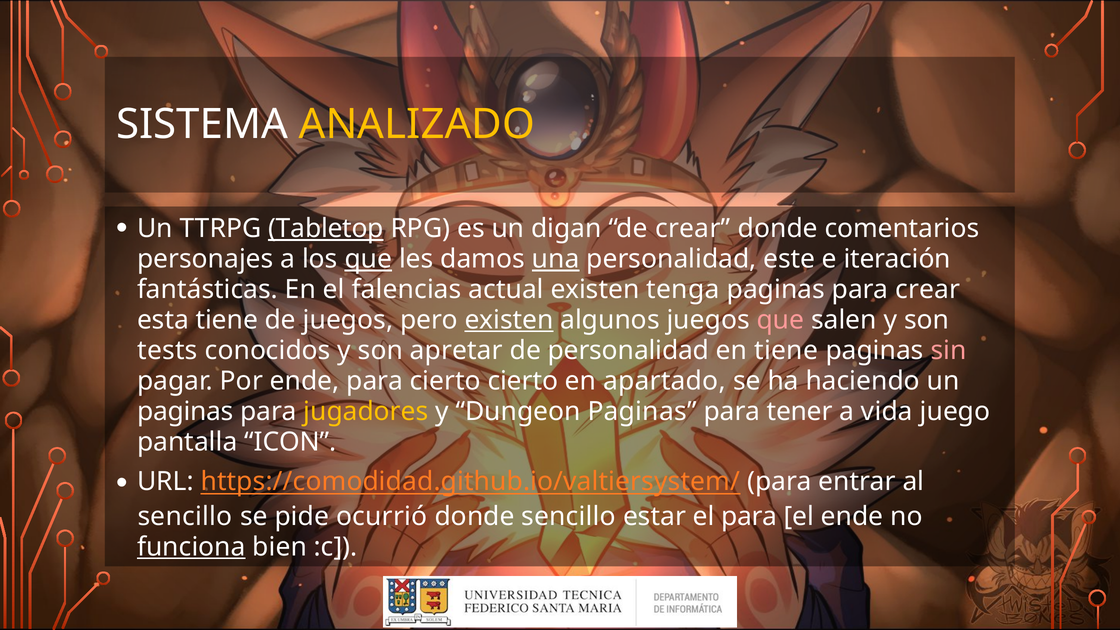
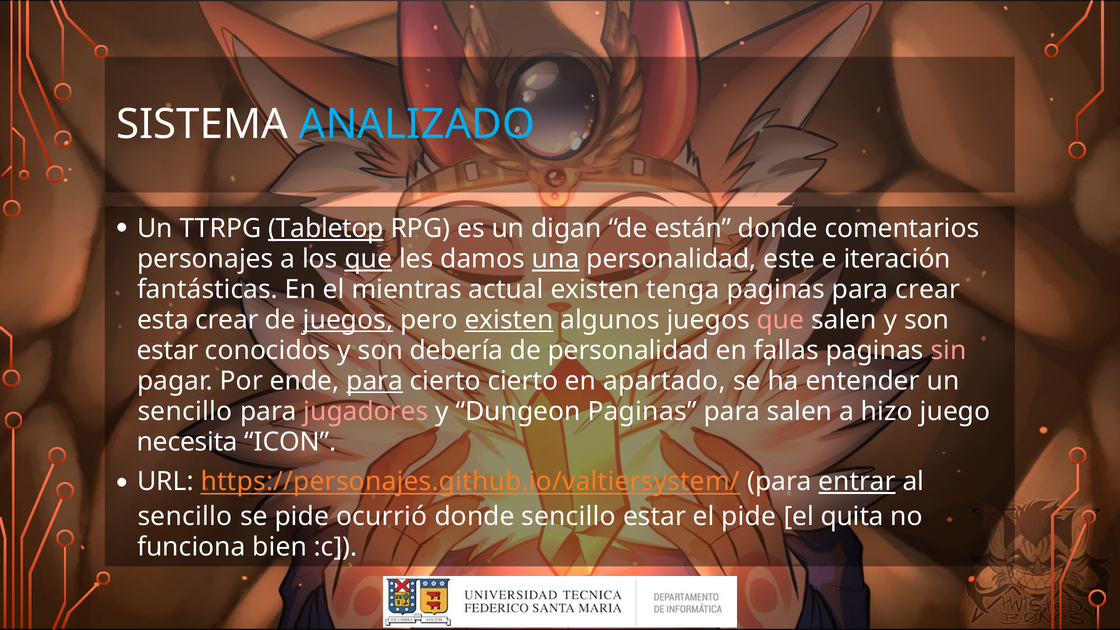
ANALIZADO colour: yellow -> light blue
de crear: crear -> están
falencias: falencias -> mientras
esta tiene: tiene -> crear
juegos at (348, 320) underline: none -> present
tests at (167, 351): tests -> estar
apretar: apretar -> debería
en tiene: tiene -> fallas
para at (375, 381) underline: none -> present
haciendo: haciendo -> entender
paginas at (185, 411): paginas -> sencillo
jugadores colour: yellow -> pink
para tener: tener -> salen
vida: vida -> hizo
pantalla: pantalla -> necesita
https://comodidad.github.io/valtiersystem/: https://comodidad.github.io/valtiersystem/ -> https://personajes.github.io/valtiersystem/
entrar underline: none -> present
el para: para -> pide
el ende: ende -> quita
funciona underline: present -> none
